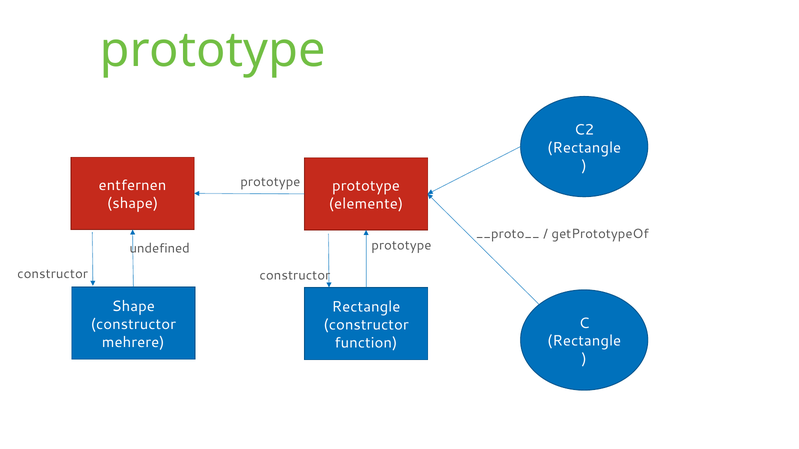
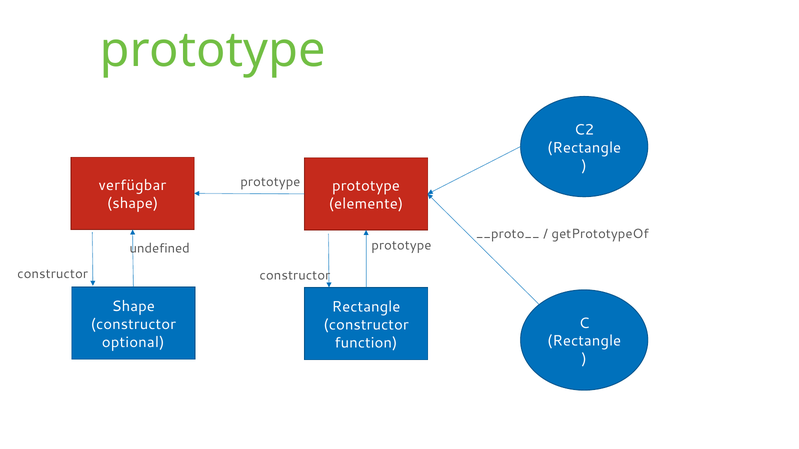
entfernen: entfernen -> verfügbar
mehrere: mehrere -> optional
